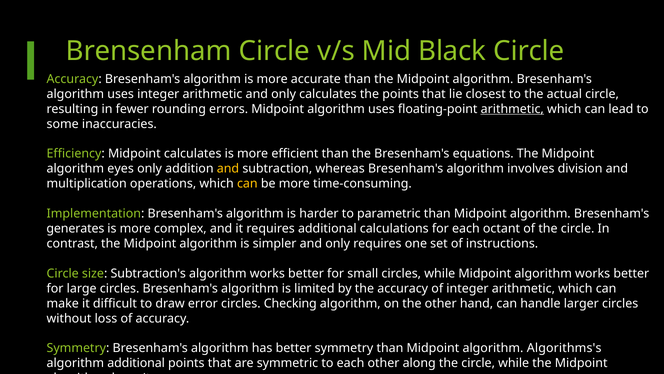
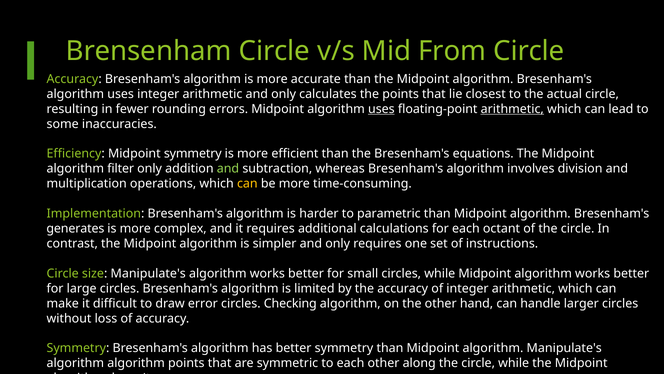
Black: Black -> From
uses at (381, 109) underline: none -> present
Midpoint calculates: calculates -> symmetry
eyes: eyes -> filter
and at (228, 169) colour: yellow -> light green
size Subtraction's: Subtraction's -> Manipulate's
algorithm Algorithms's: Algorithms's -> Manipulate's
algorithm additional: additional -> algorithm
